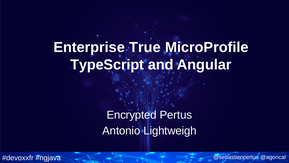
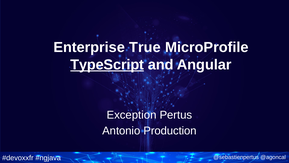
TypeScript underline: none -> present
Encrypted: Encrypted -> Exception
Lightweigh: Lightweigh -> Production
